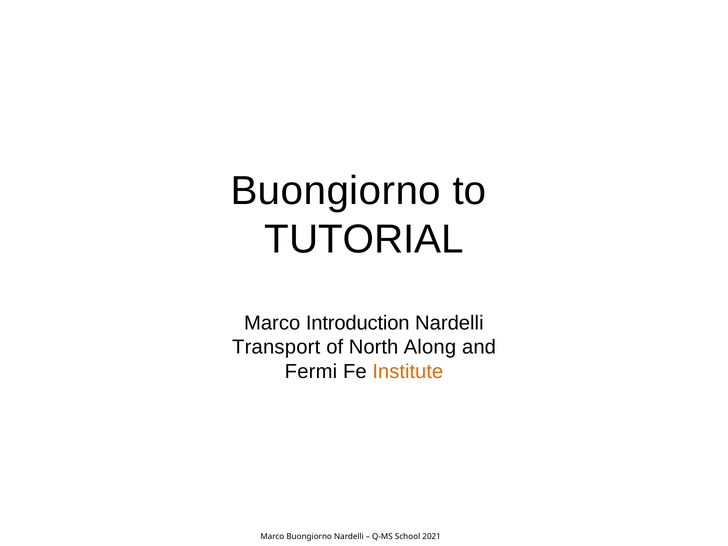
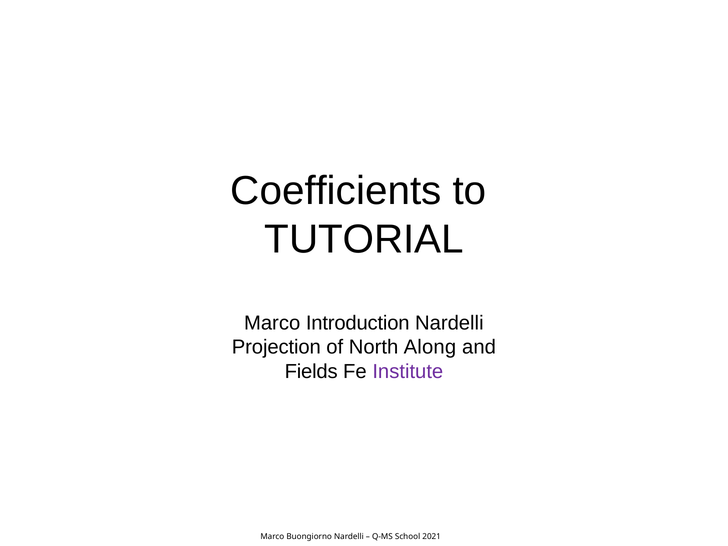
Buongiorno at (336, 191): Buongiorno -> Coefficients
Transport: Transport -> Projection
Fermi: Fermi -> Fields
Institute colour: orange -> purple
